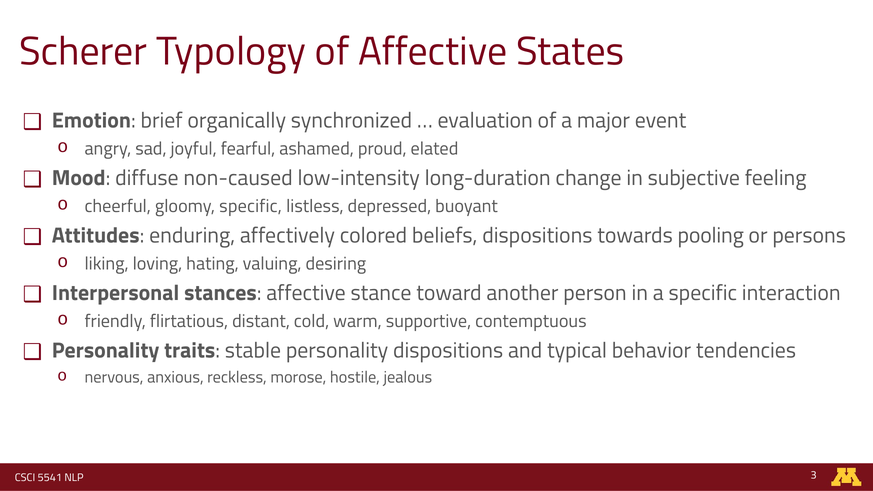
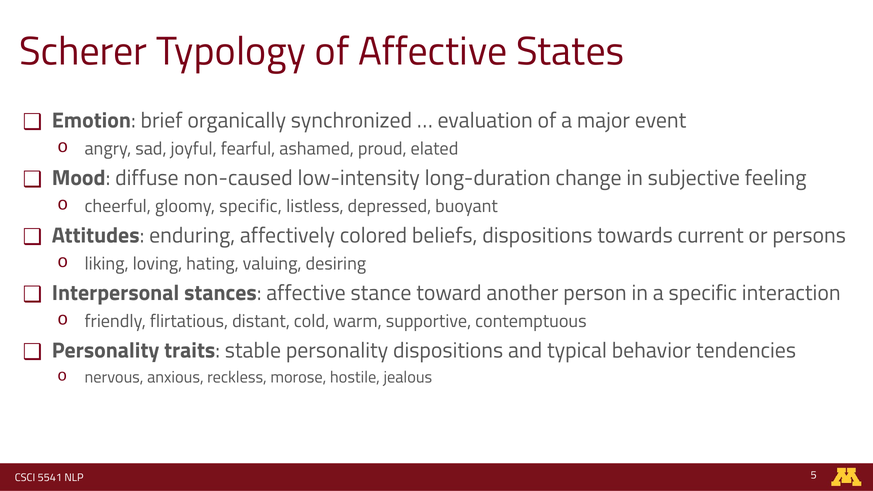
pooling: pooling -> current
3: 3 -> 5
